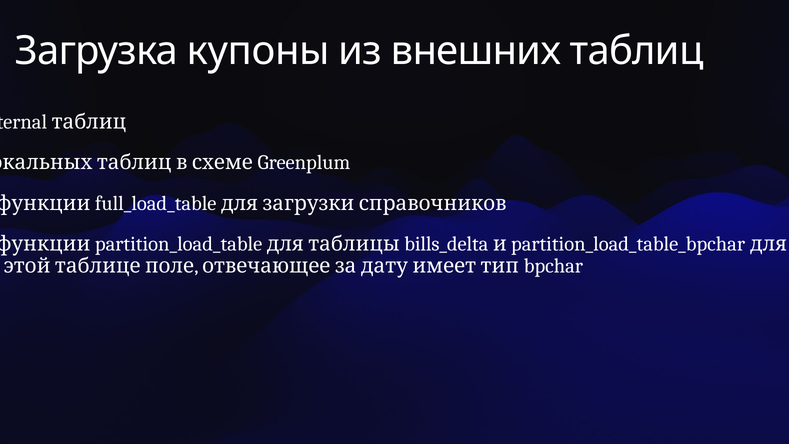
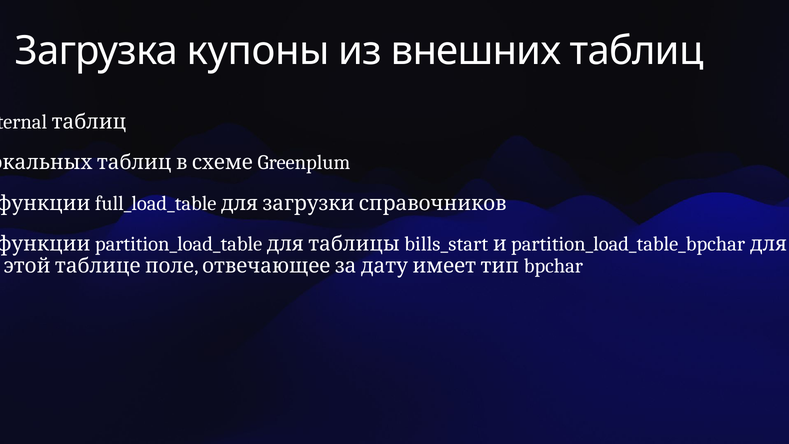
bills_delta: bills_delta -> bills_start
